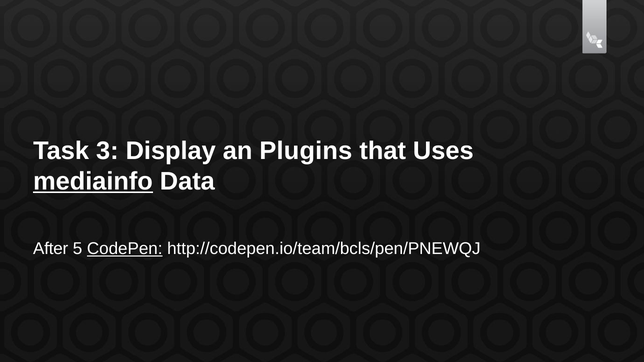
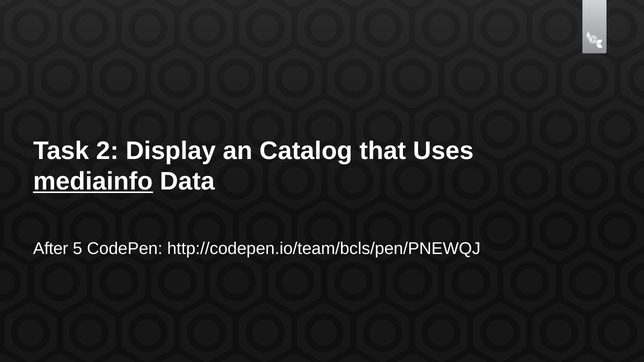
3: 3 -> 2
Plugins: Plugins -> Catalog
CodePen underline: present -> none
